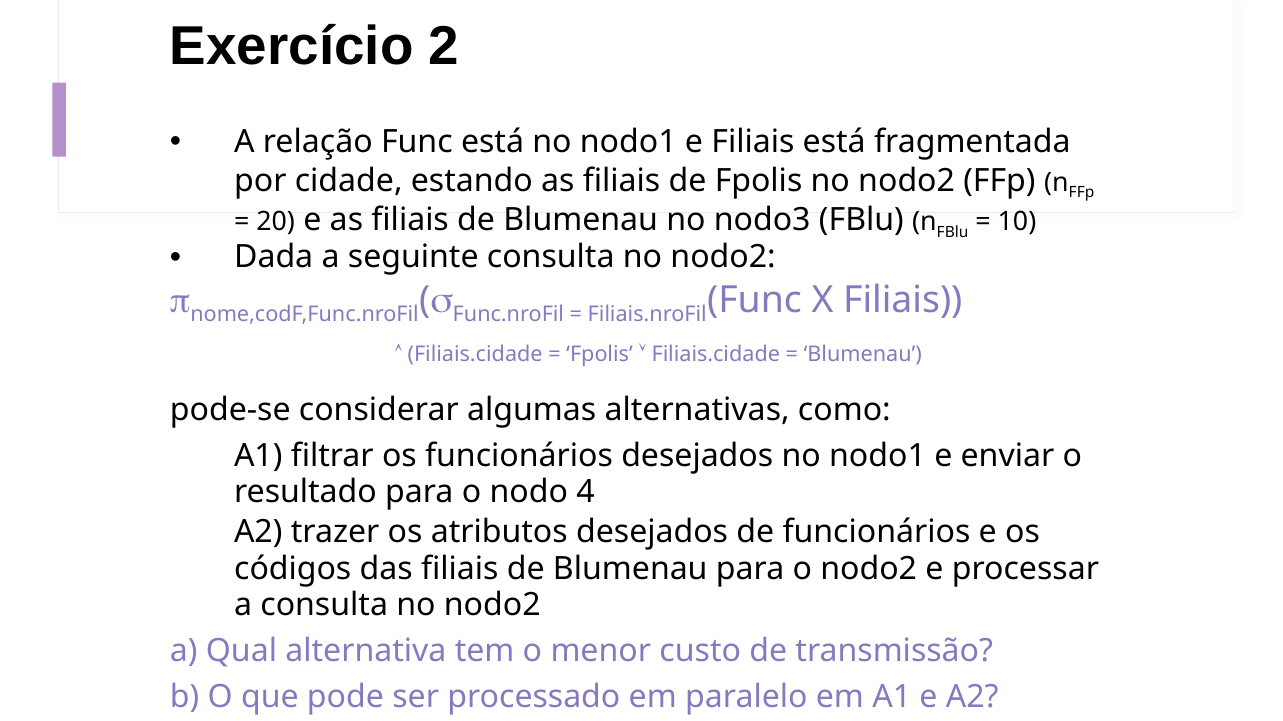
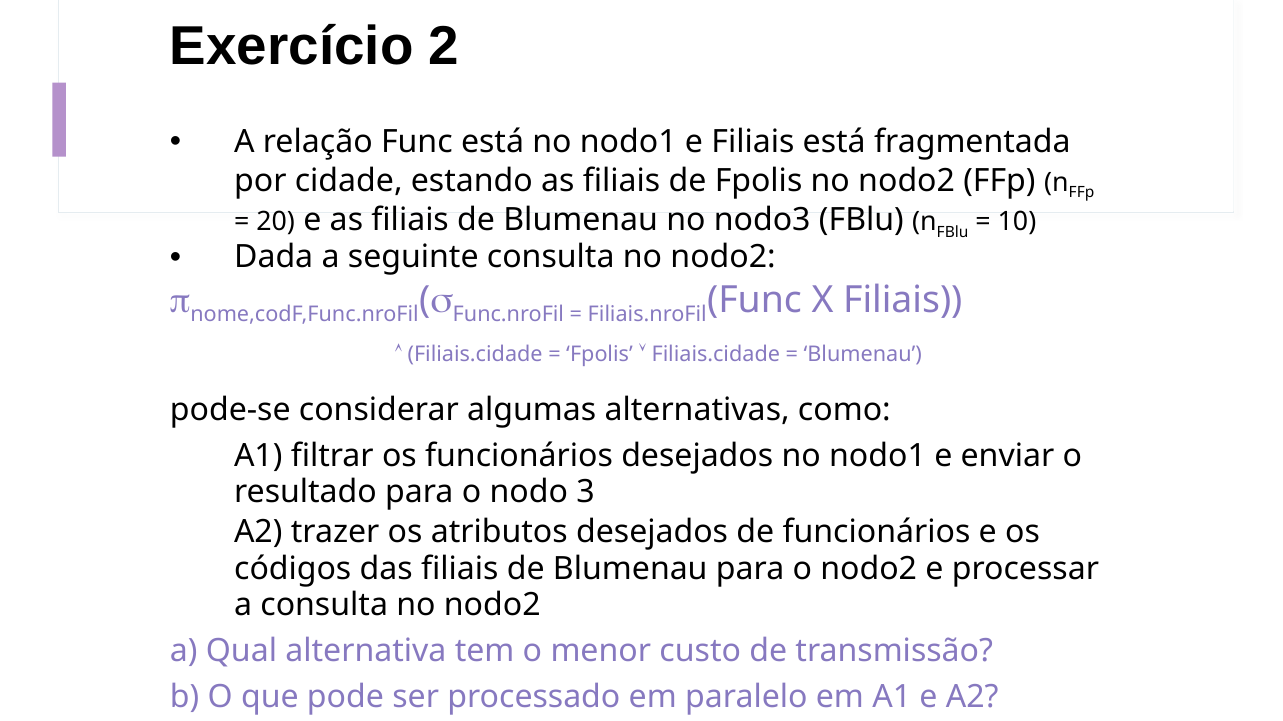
4: 4 -> 3
